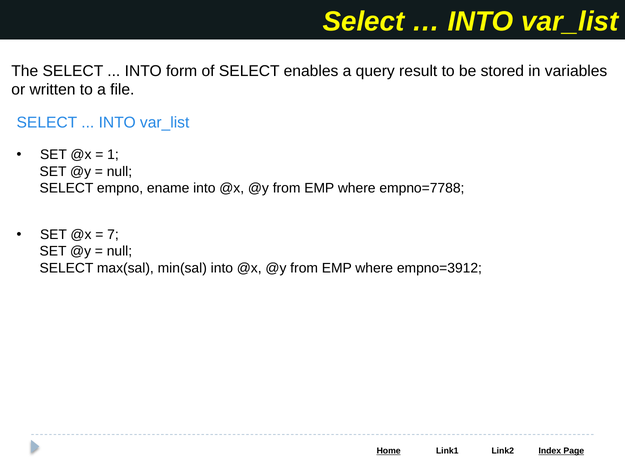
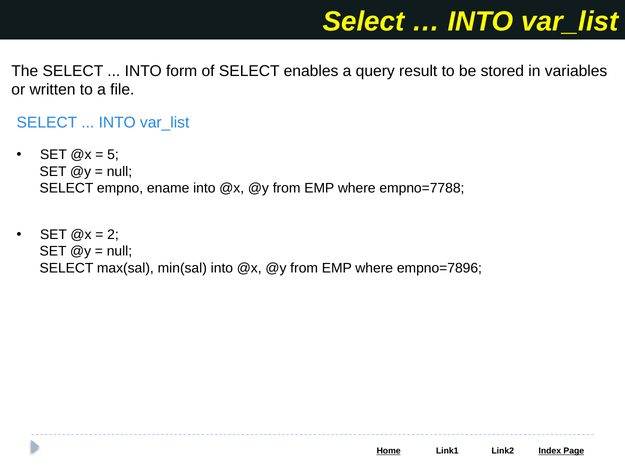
1: 1 -> 5
7: 7 -> 2
empno=3912: empno=3912 -> empno=7896
